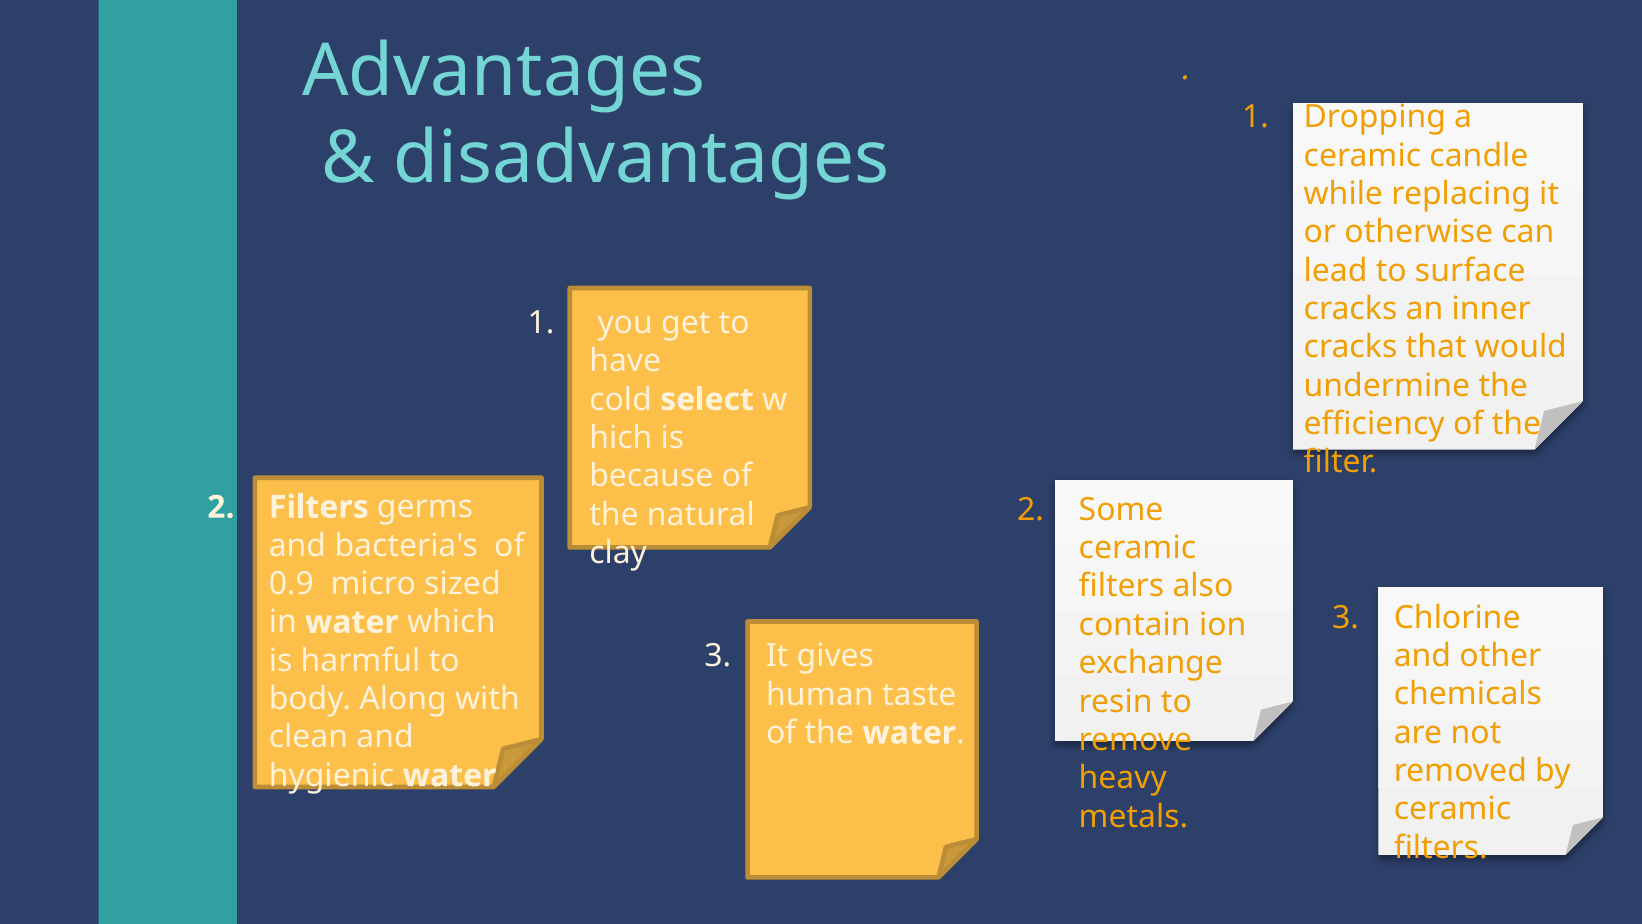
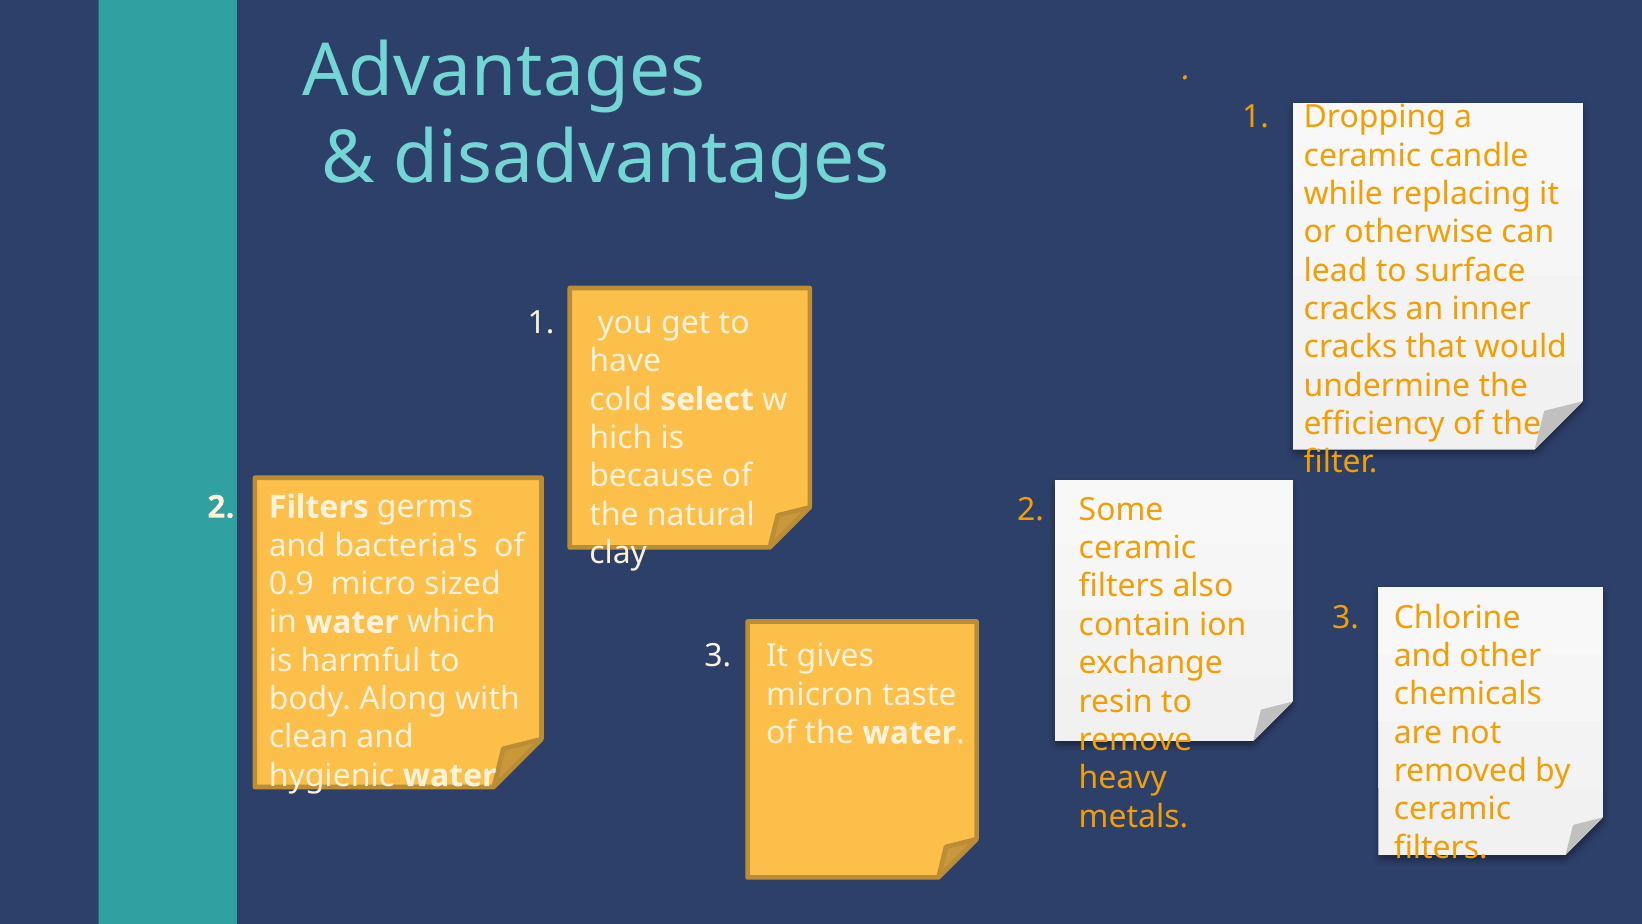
human: human -> micron
